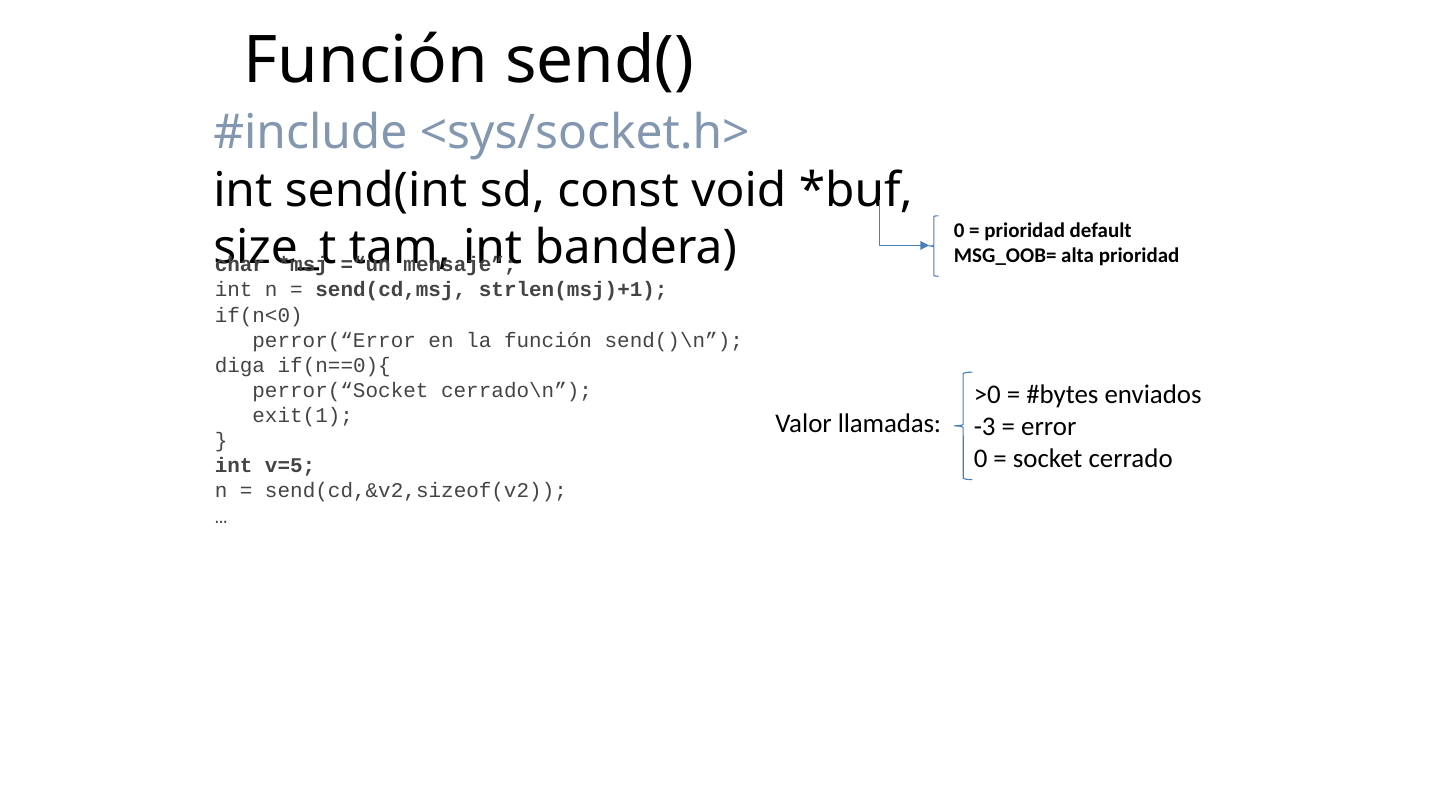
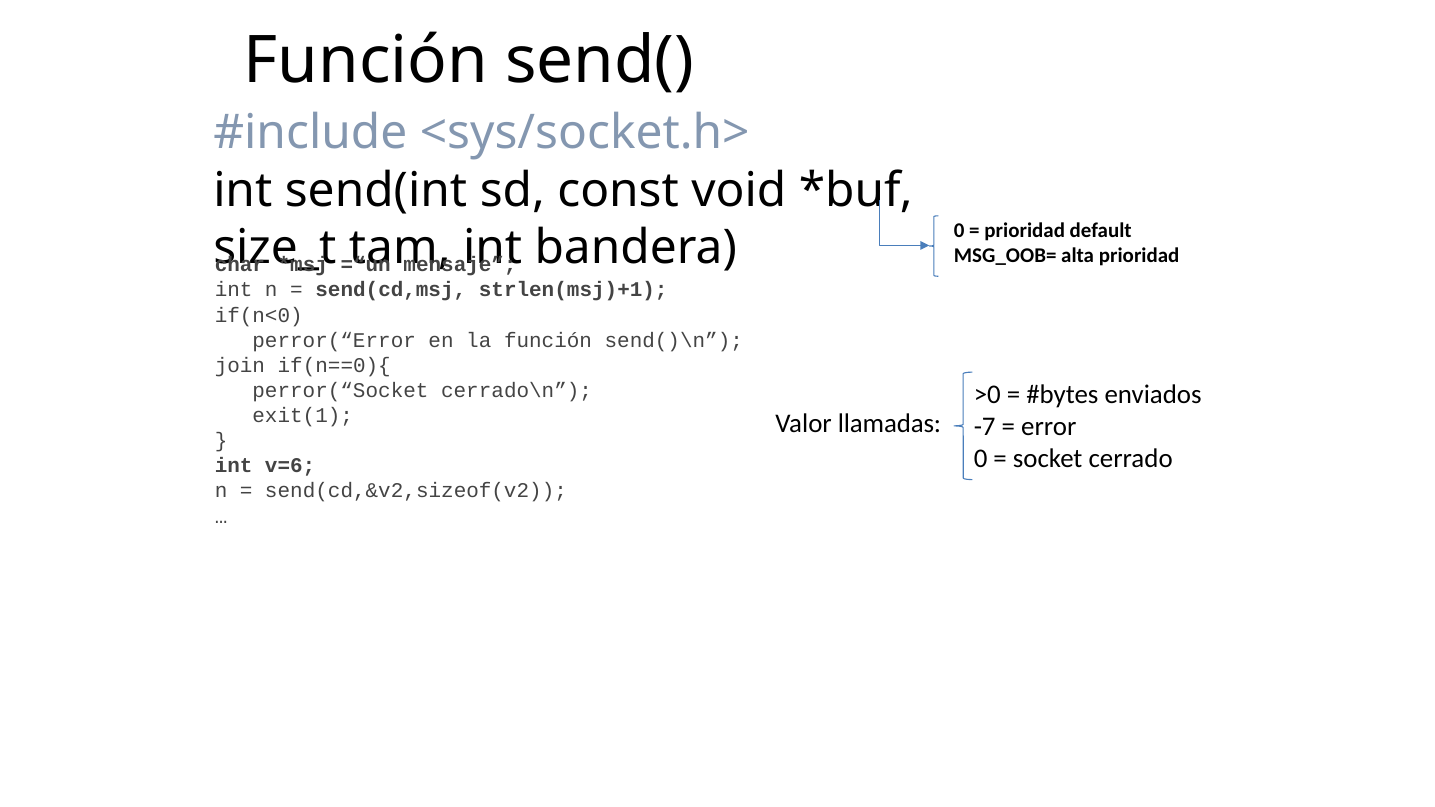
diga: diga -> join
-3: -3 -> -7
v=5: v=5 -> v=6
